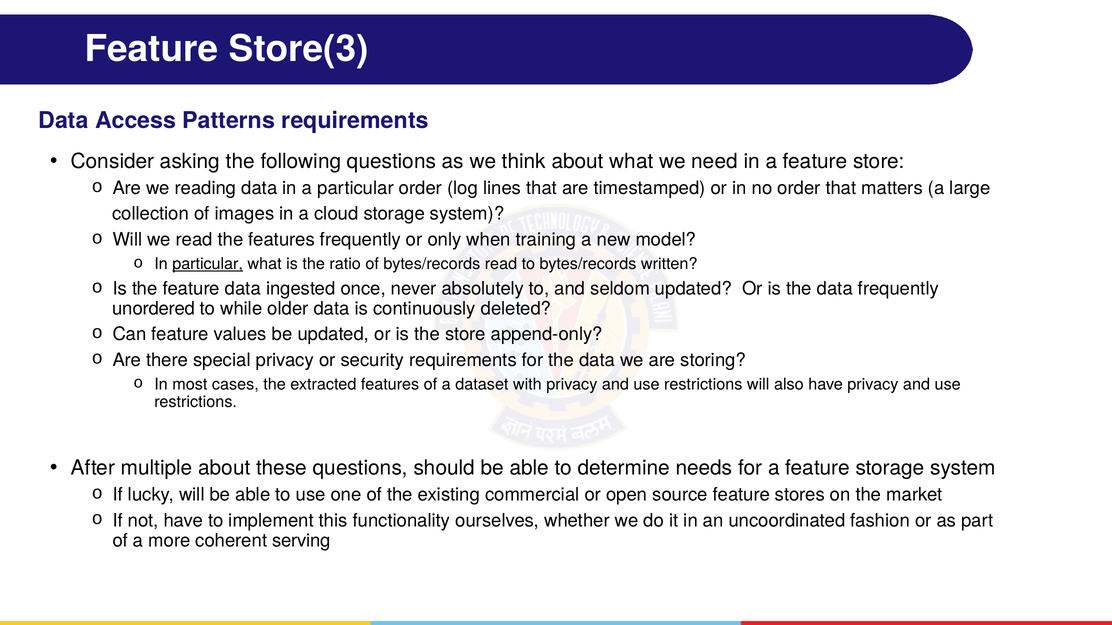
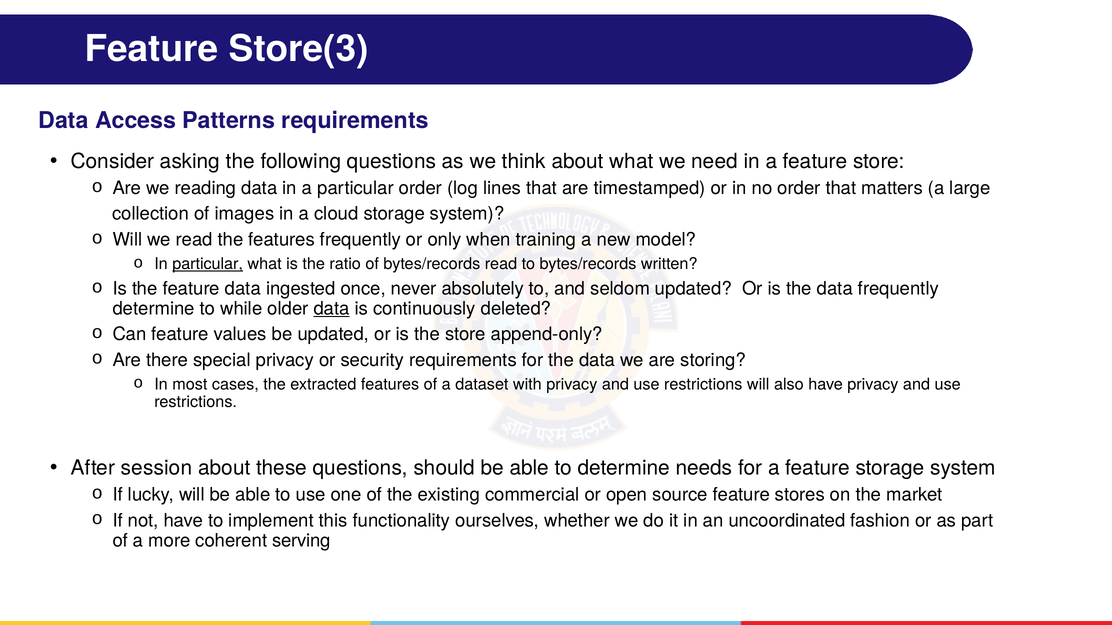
unordered at (154, 309): unordered -> determine
data at (332, 309) underline: none -> present
multiple: multiple -> session
